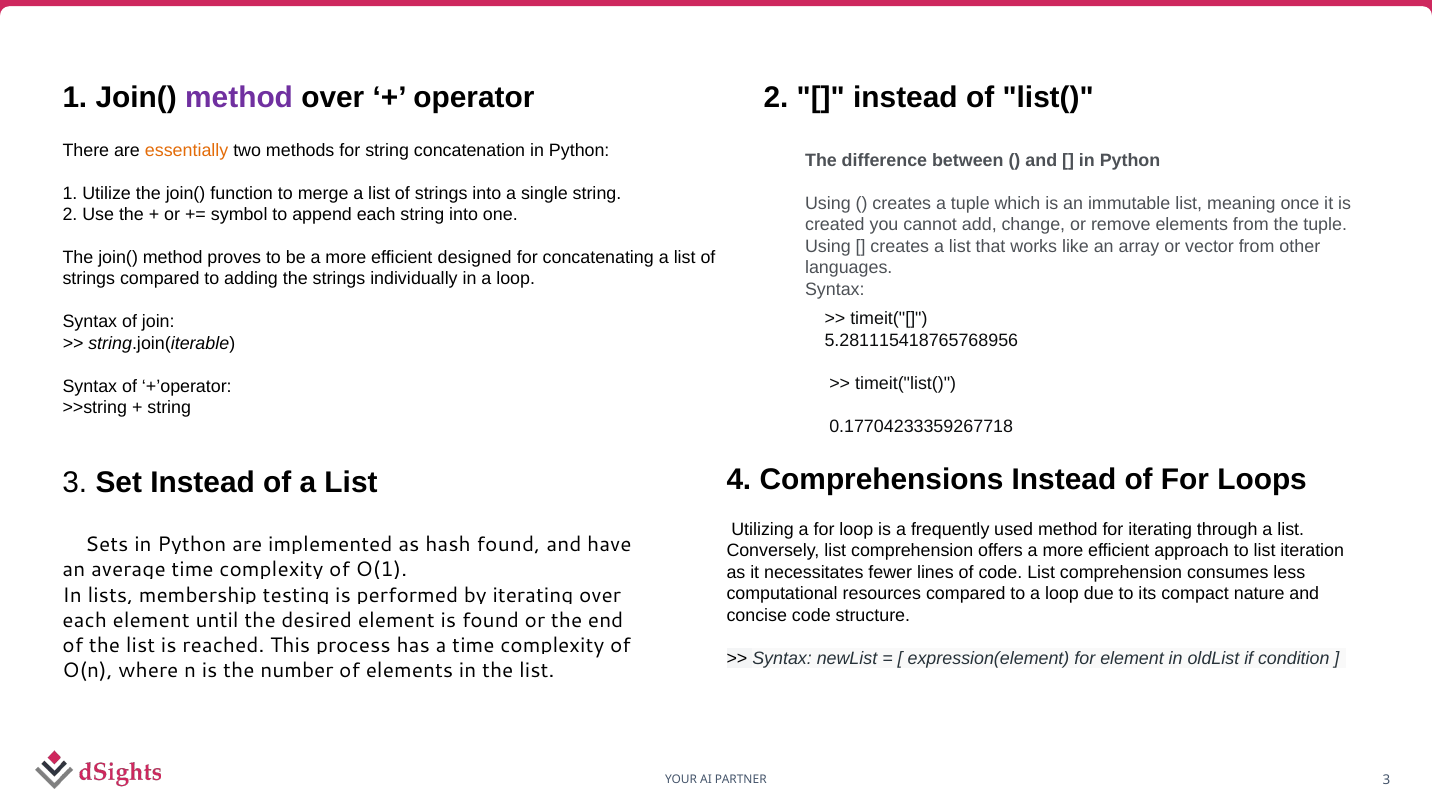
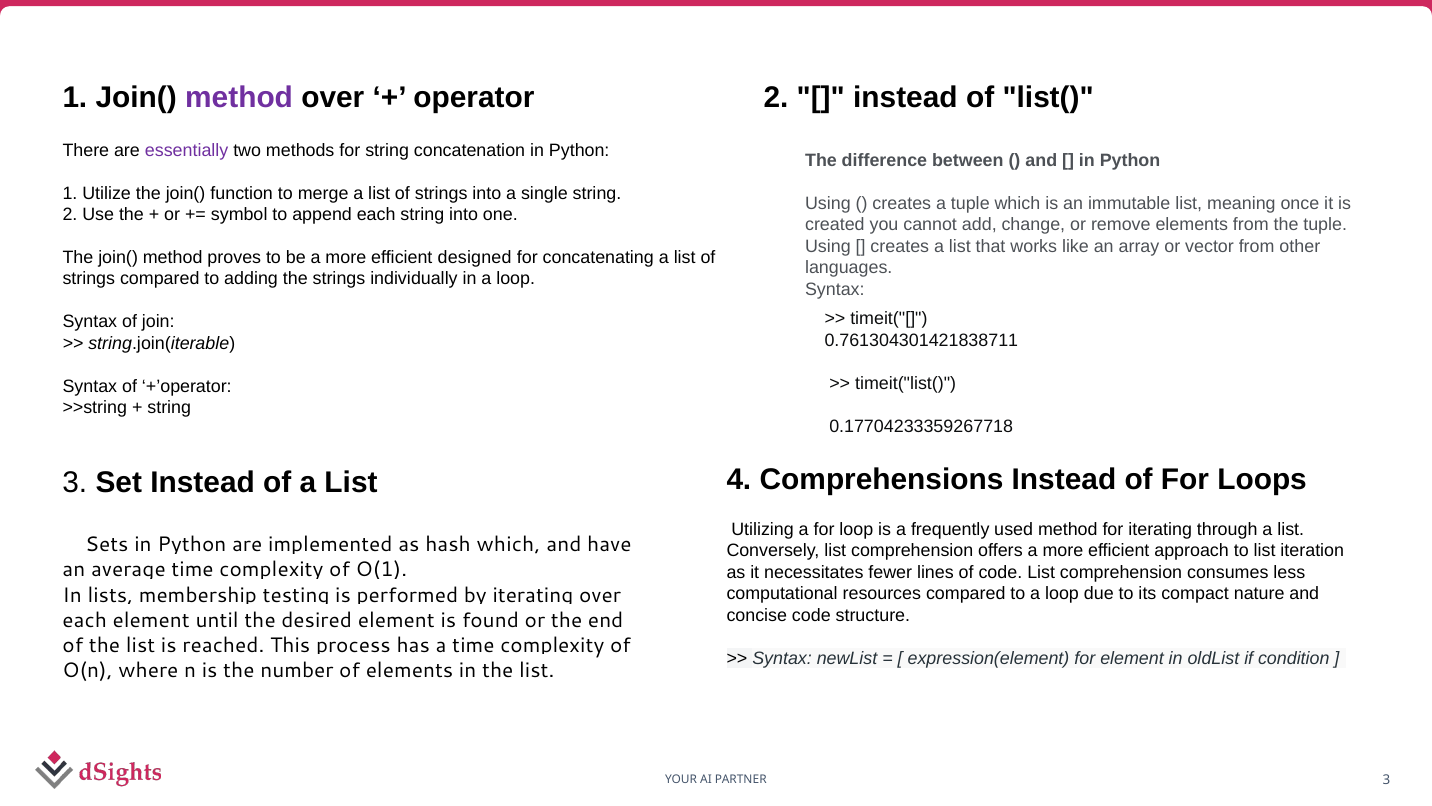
essentially colour: orange -> purple
5.281115418765768956: 5.281115418765768956 -> 0.761304301421838711
hash found: found -> which
